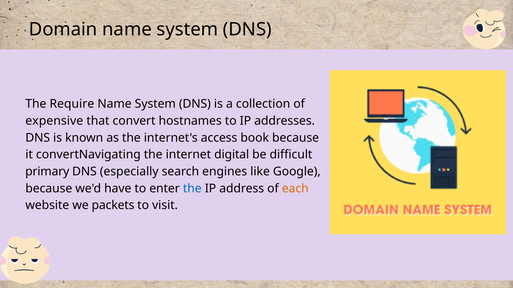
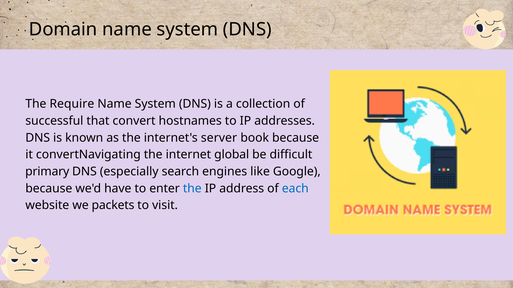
expensive: expensive -> successful
access: access -> server
digital: digital -> global
each colour: orange -> blue
